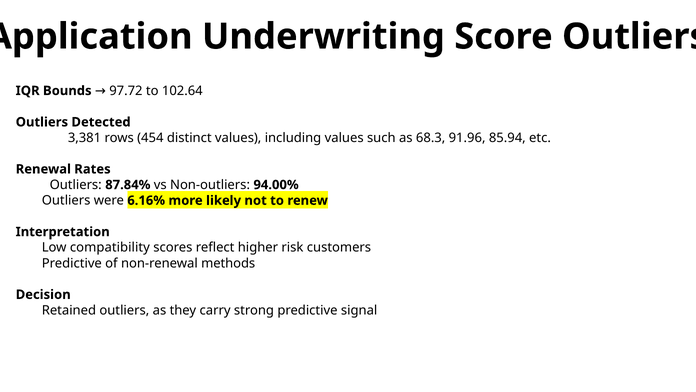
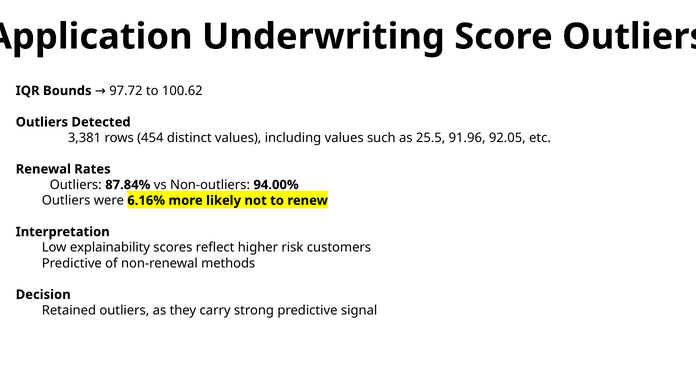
102.64: 102.64 -> 100.62
68.3: 68.3 -> 25.5
85.94: 85.94 -> 92.05
compatibility: compatibility -> explainability
